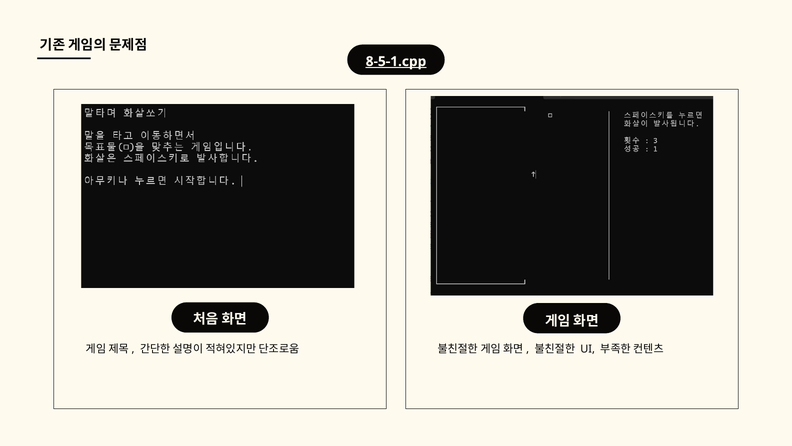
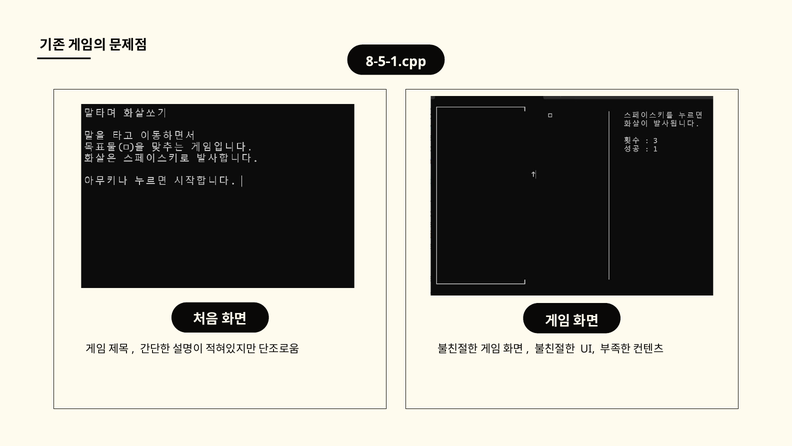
8-5-1.cpp underline: present -> none
